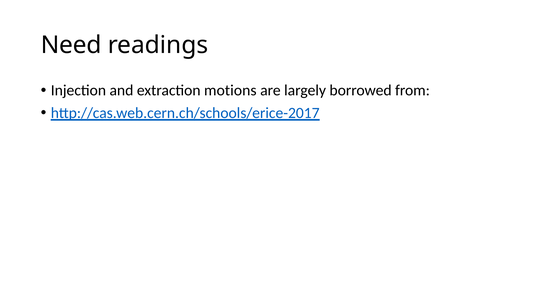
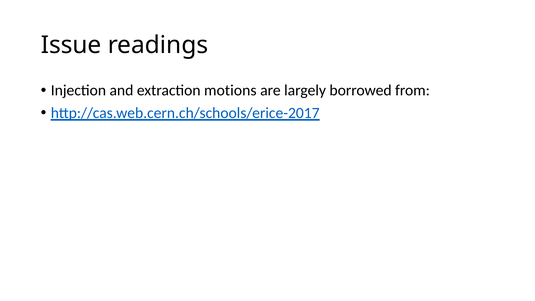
Need: Need -> Issue
